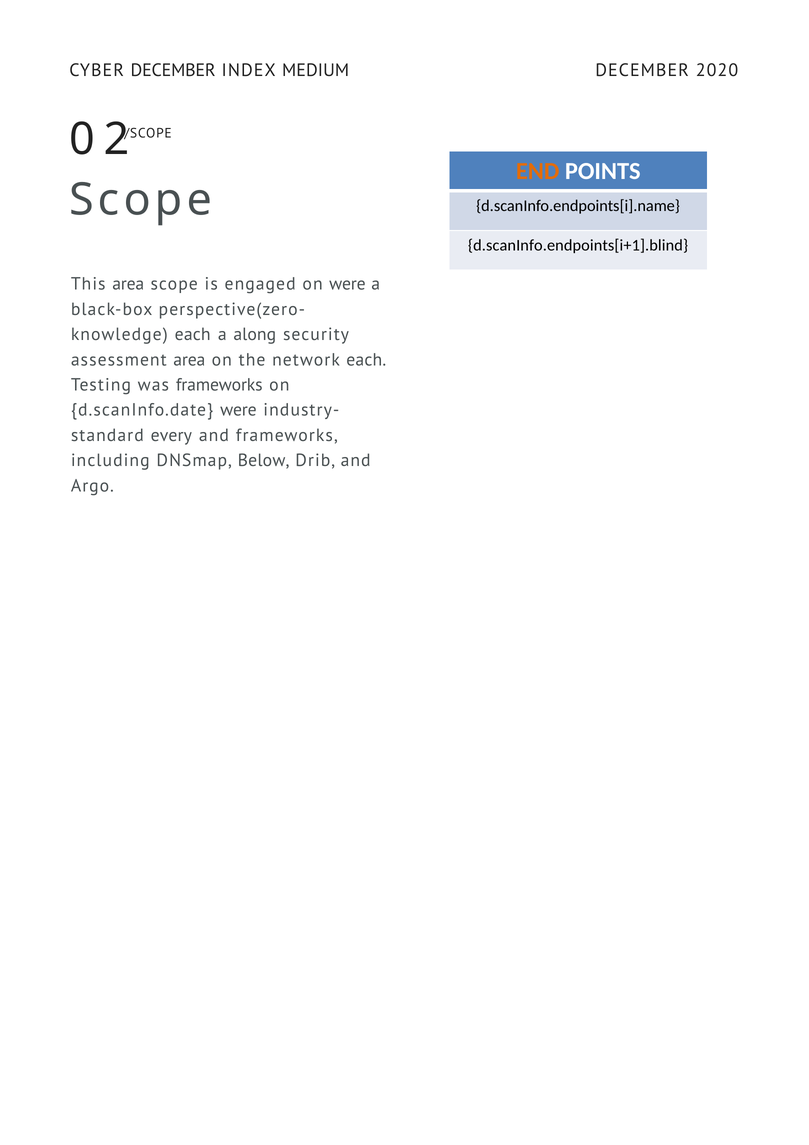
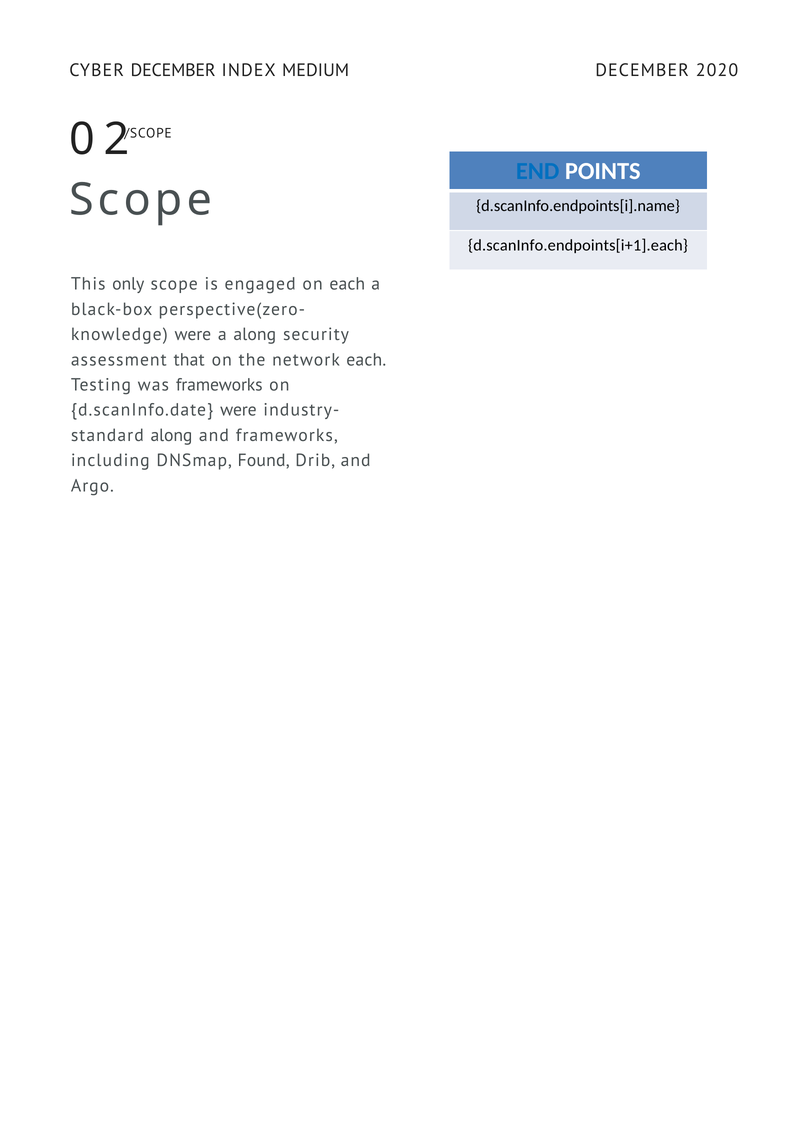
END colour: orange -> blue
d.scanInfo.endpoints[i+1].blind: d.scanInfo.endpoints[i+1].blind -> d.scanInfo.endpoints[i+1].each
This area: area -> only
on were: were -> each
each at (193, 334): each -> were
assessment area: area -> that
every at (171, 435): every -> along
Below: Below -> Found
